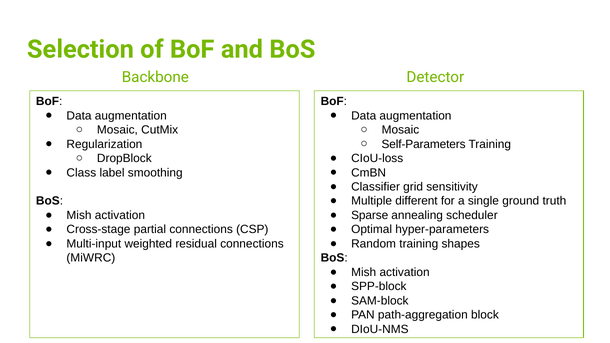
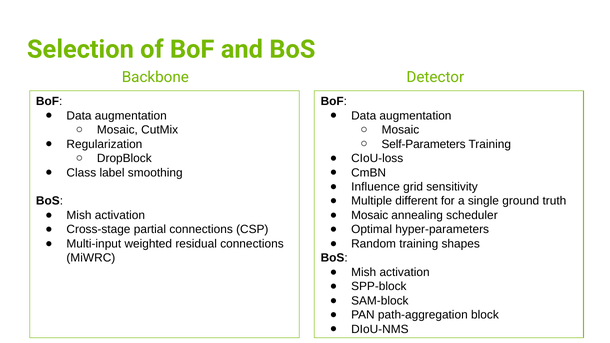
Classifier: Classifier -> Influence
Sparse at (370, 215): Sparse -> Mosaic
